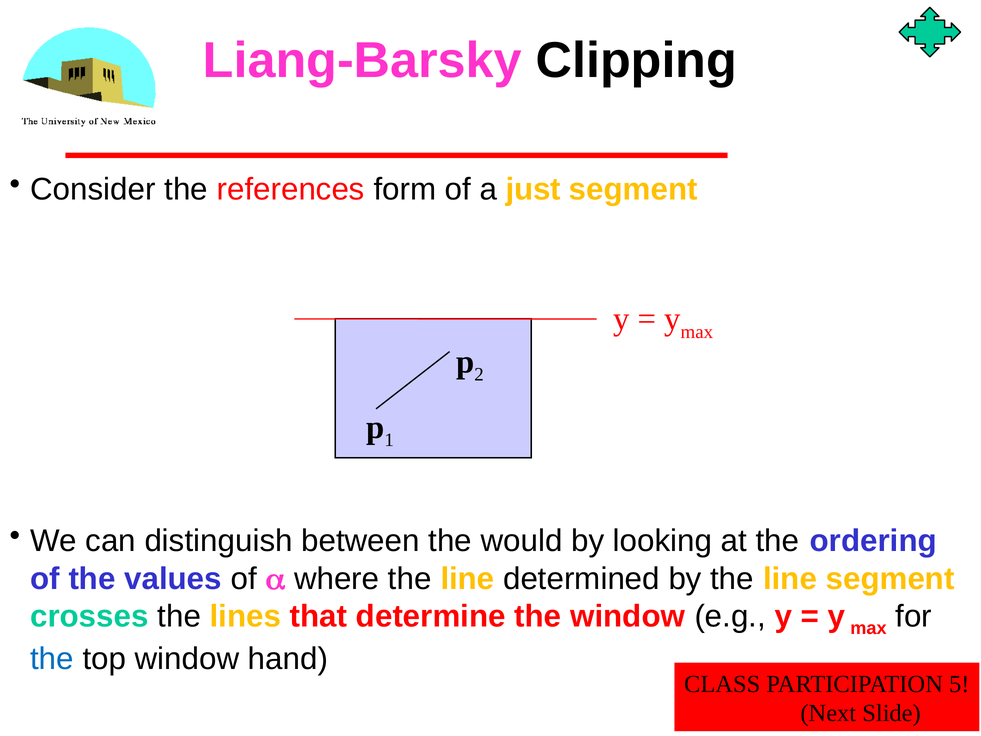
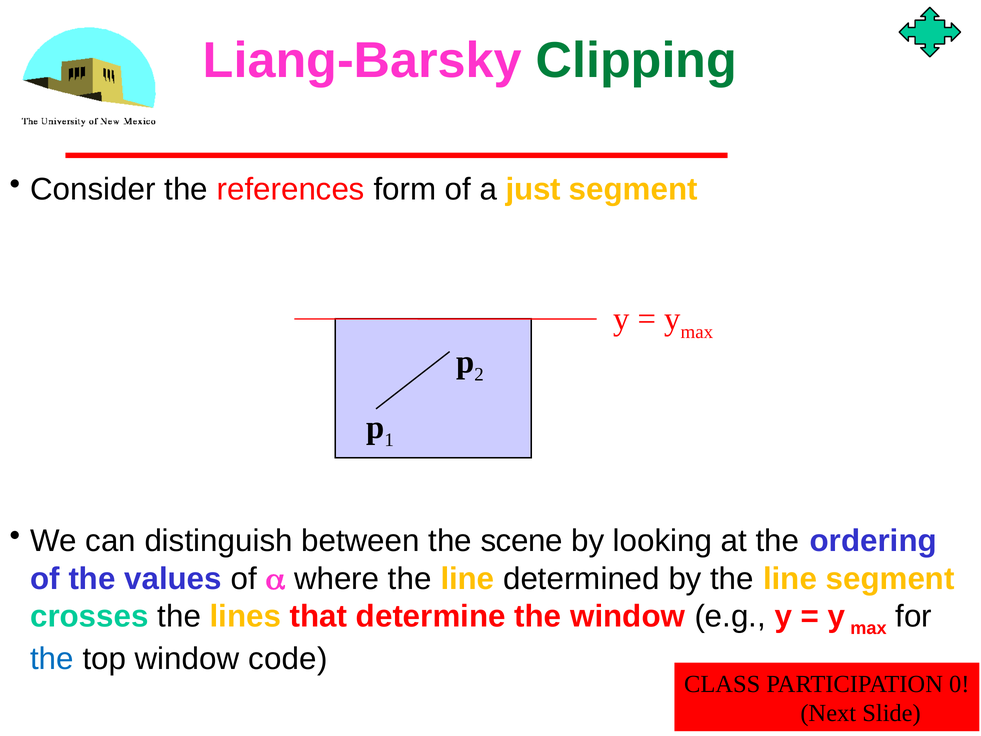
Clipping colour: black -> green
would: would -> scene
hand: hand -> code
5: 5 -> 0
